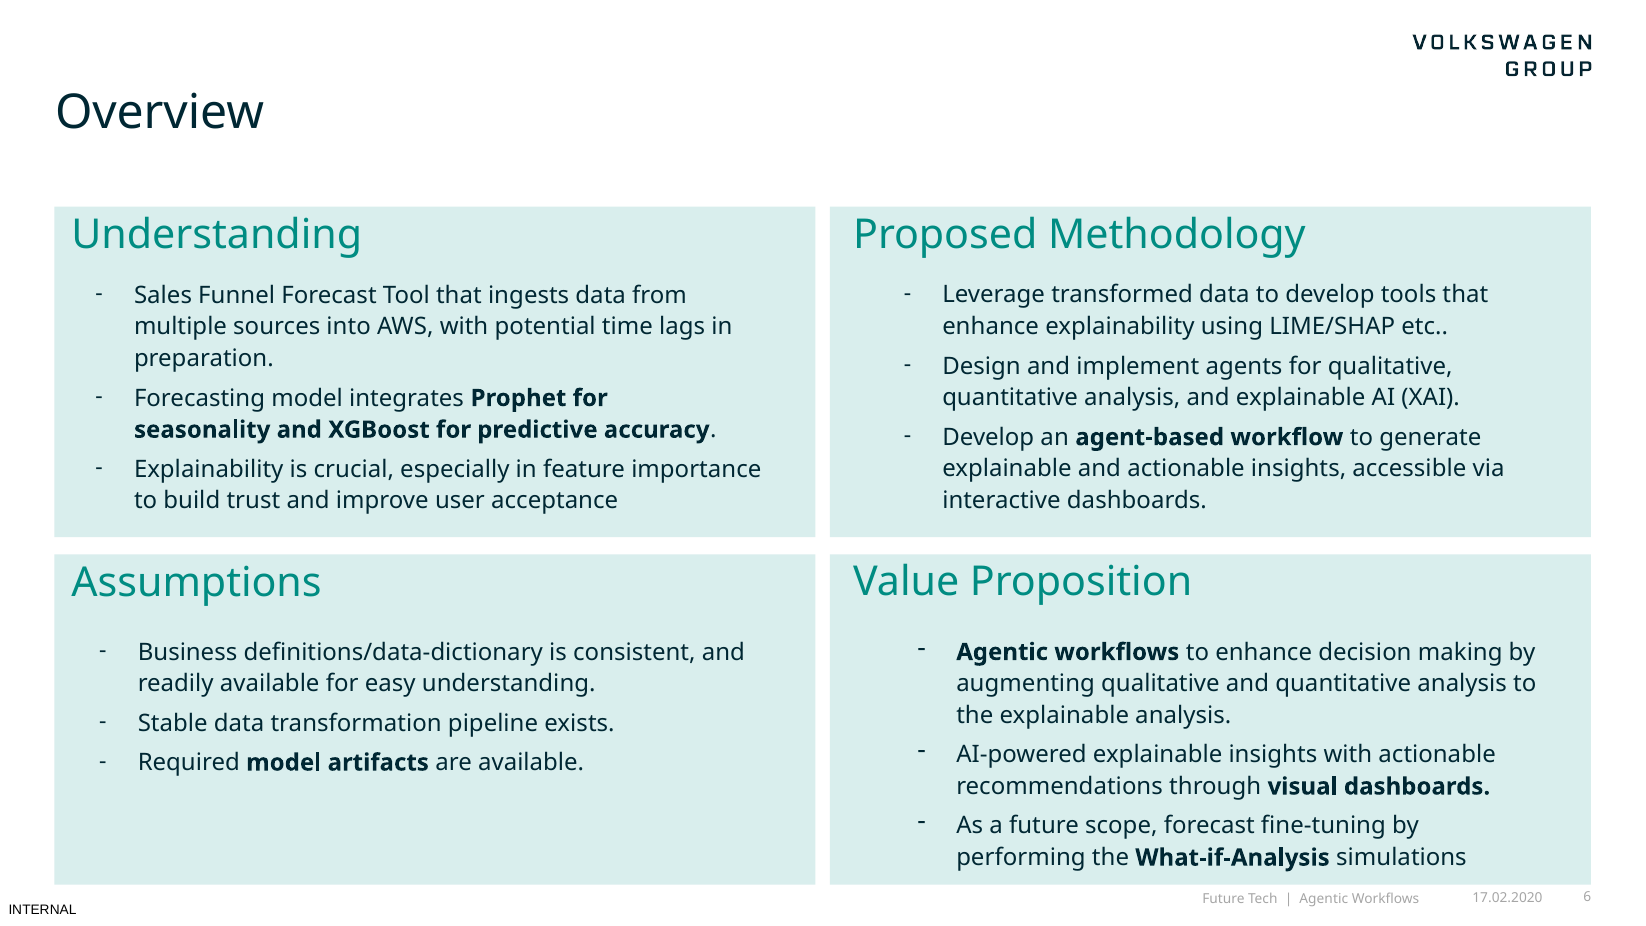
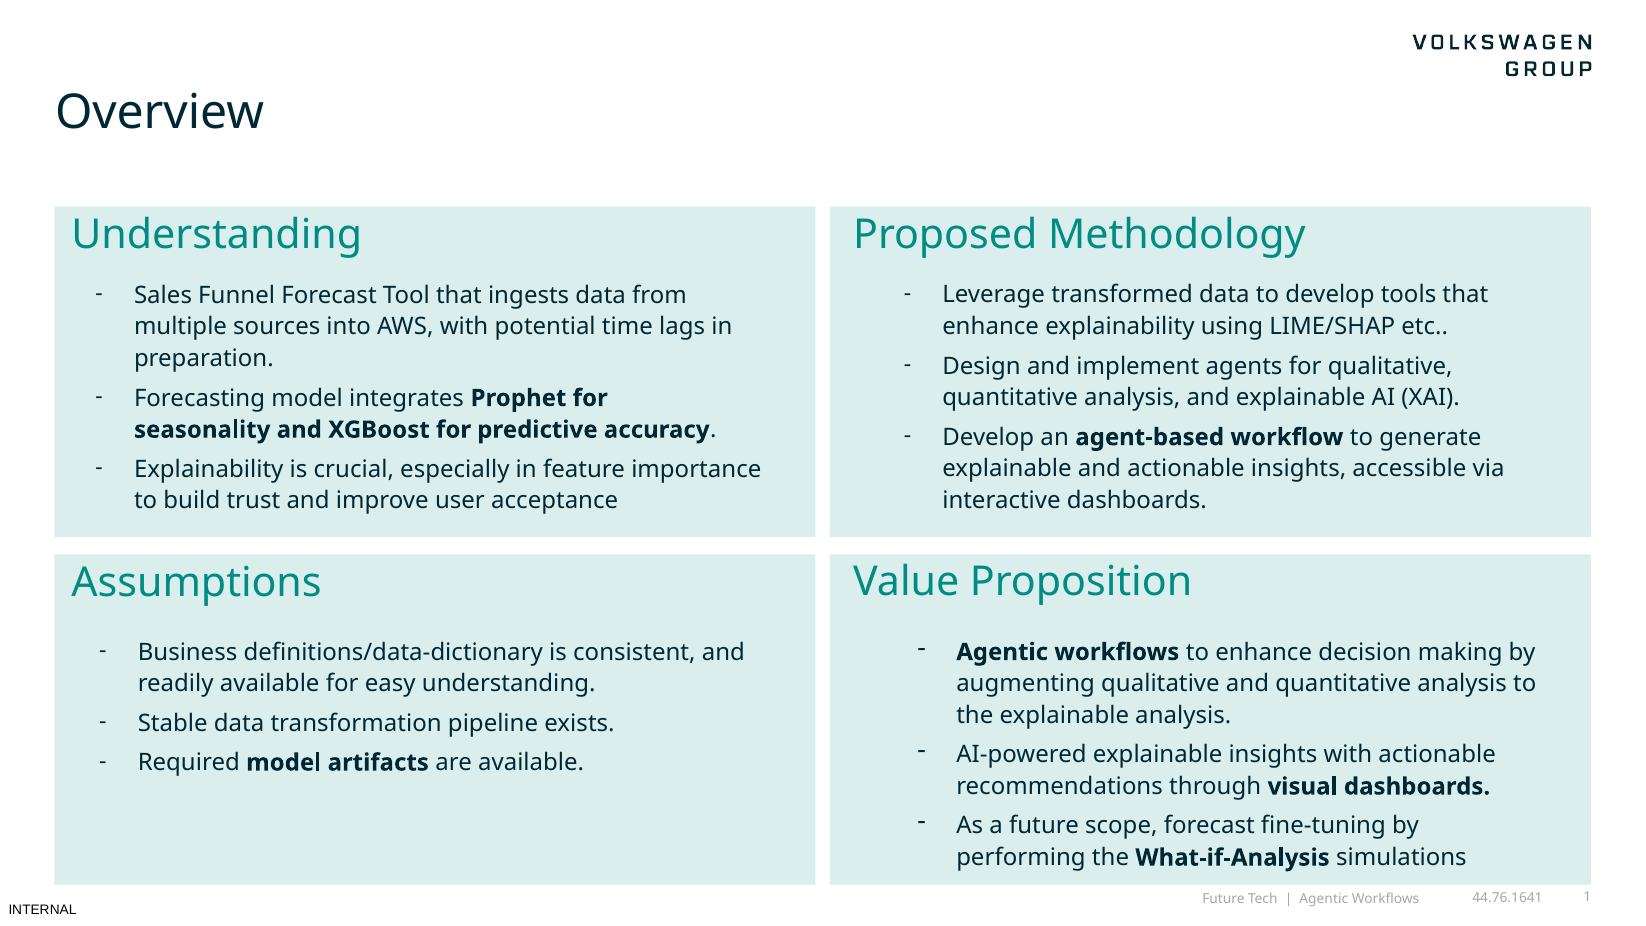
17.02.2020: 17.02.2020 -> 44.76.1641
6: 6 -> 1
